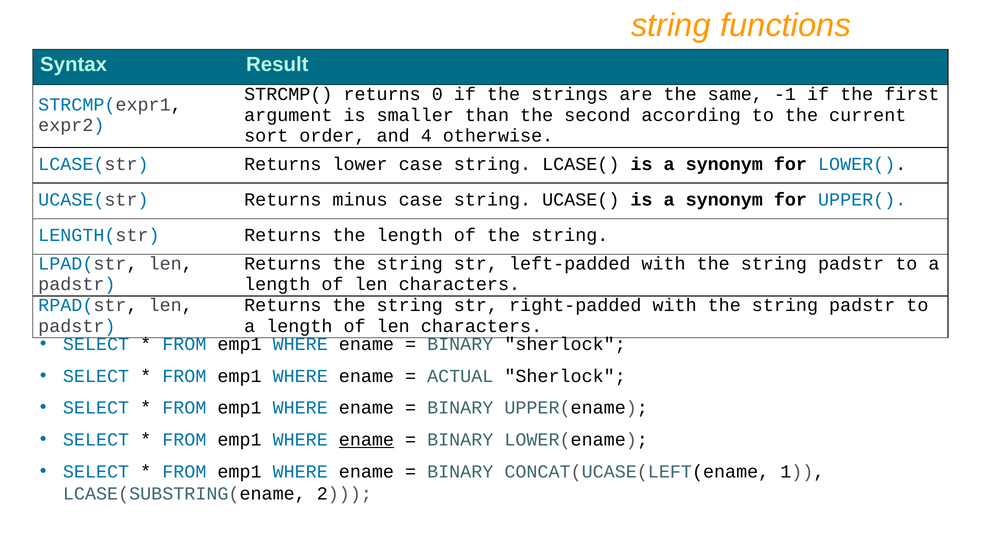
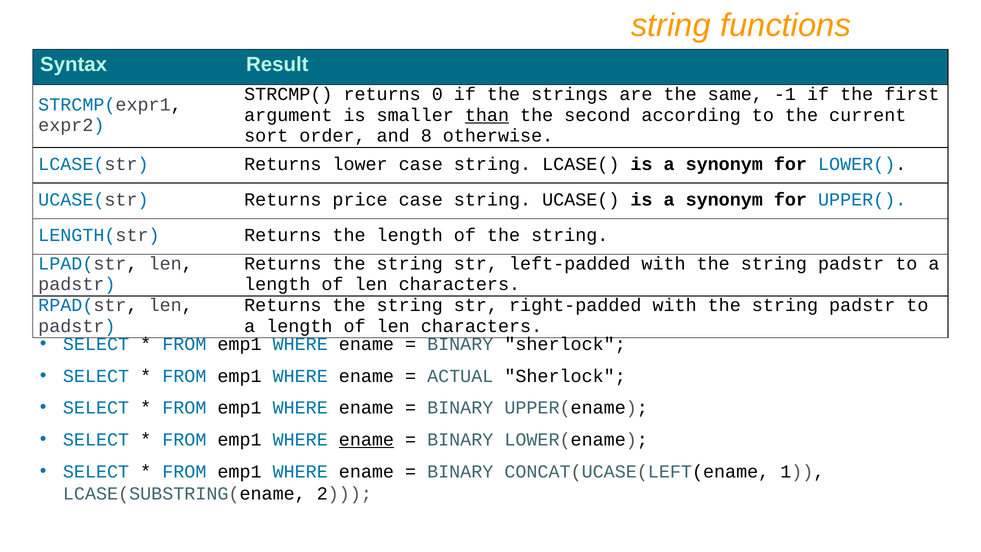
than underline: none -> present
4: 4 -> 8
minus: minus -> price
